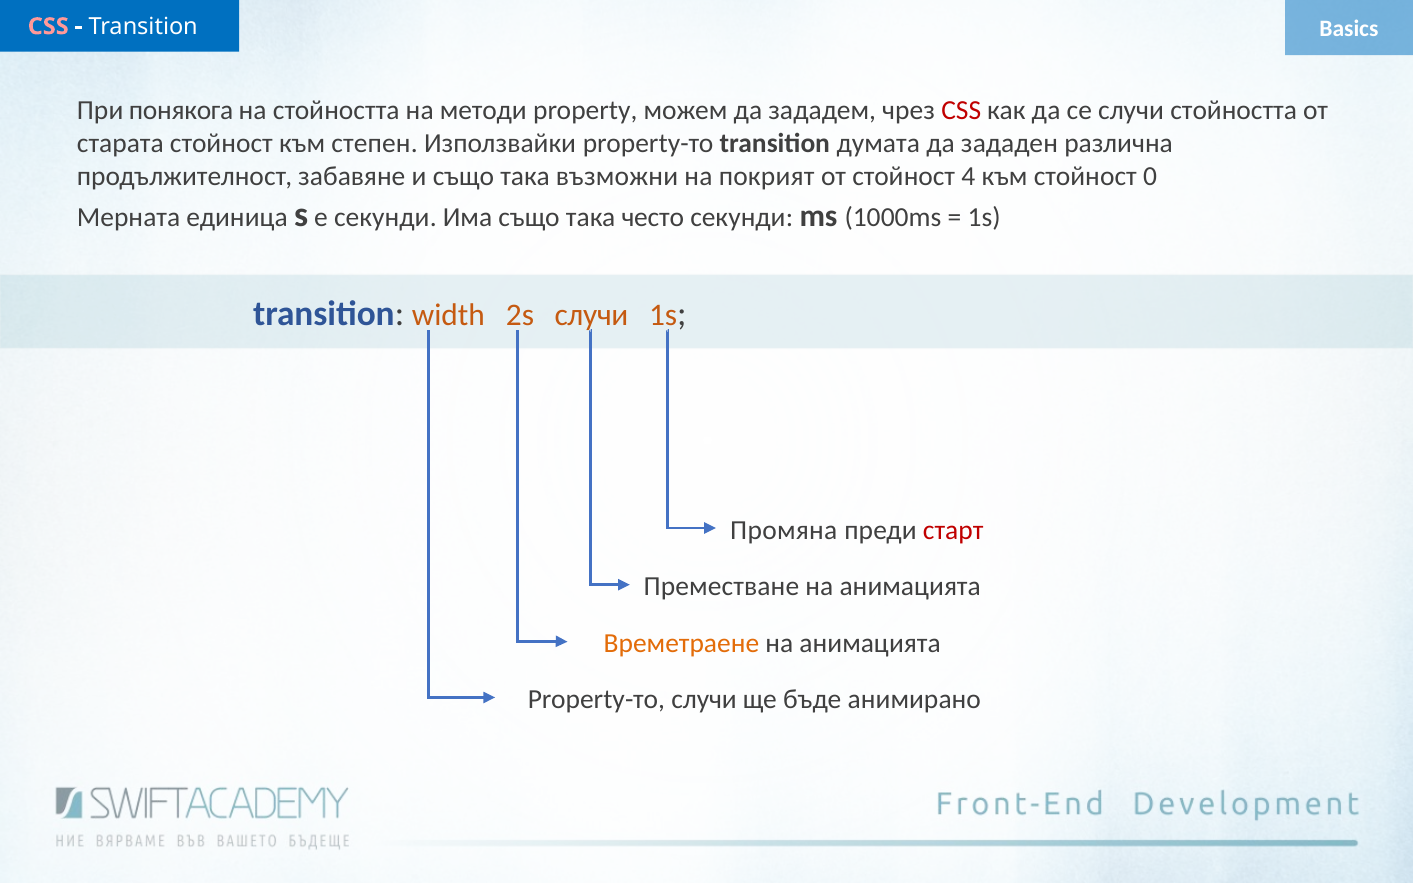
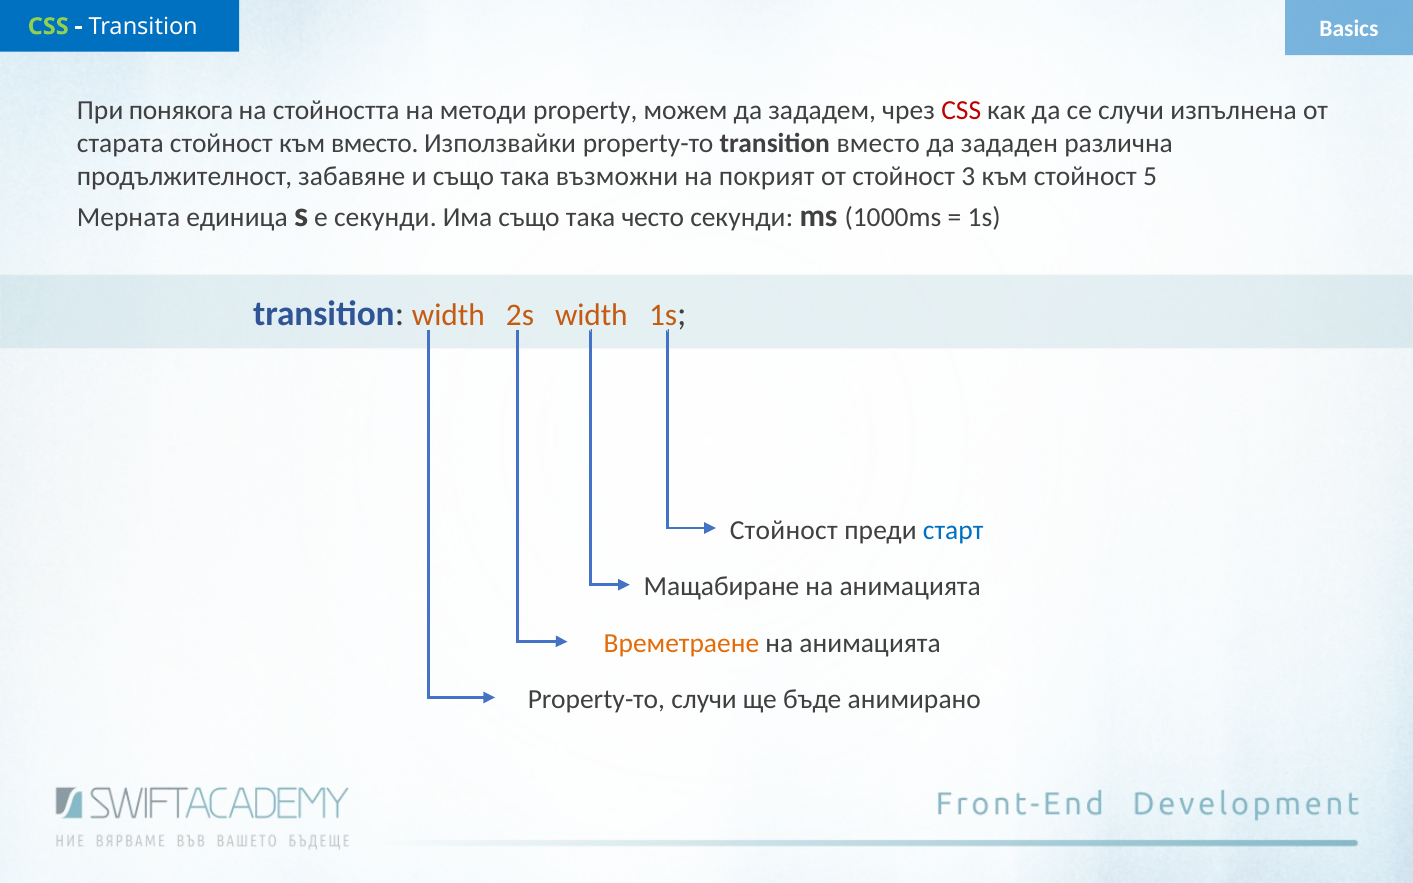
CSS at (48, 26) colour: pink -> light green
случи стойността: стойността -> изпълнена
към степен: степен -> вместо
transition думата: думата -> вместо
4: 4 -> 3
0: 0 -> 5
2s случи: случи -> width
Промяна at (784, 530): Промяна -> Стойност
старт colour: red -> blue
Преместване: Преместване -> Мащабиране
